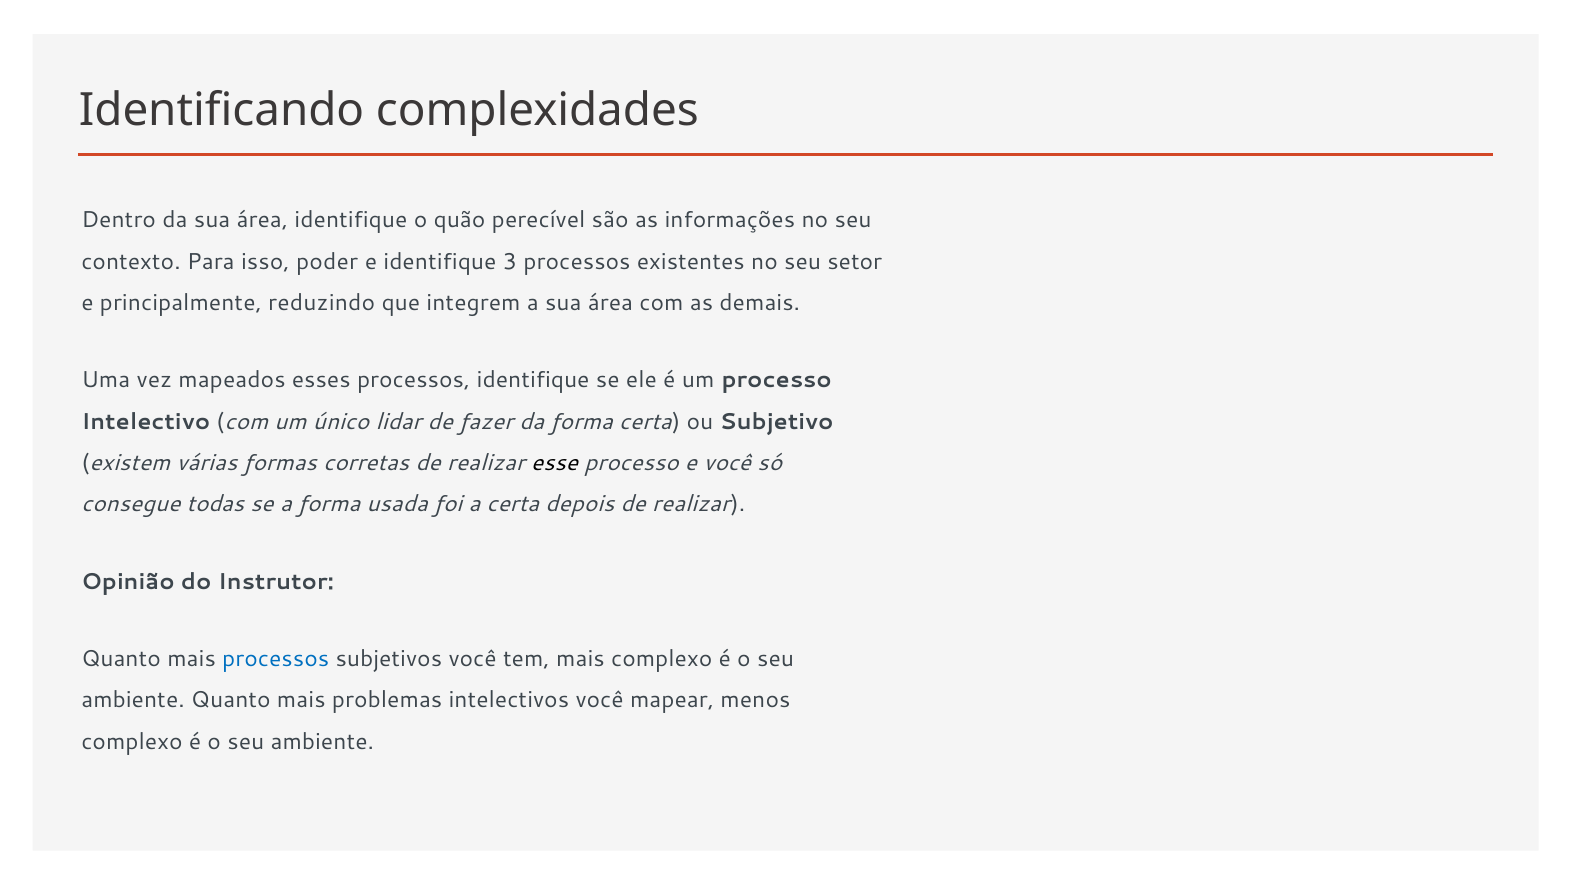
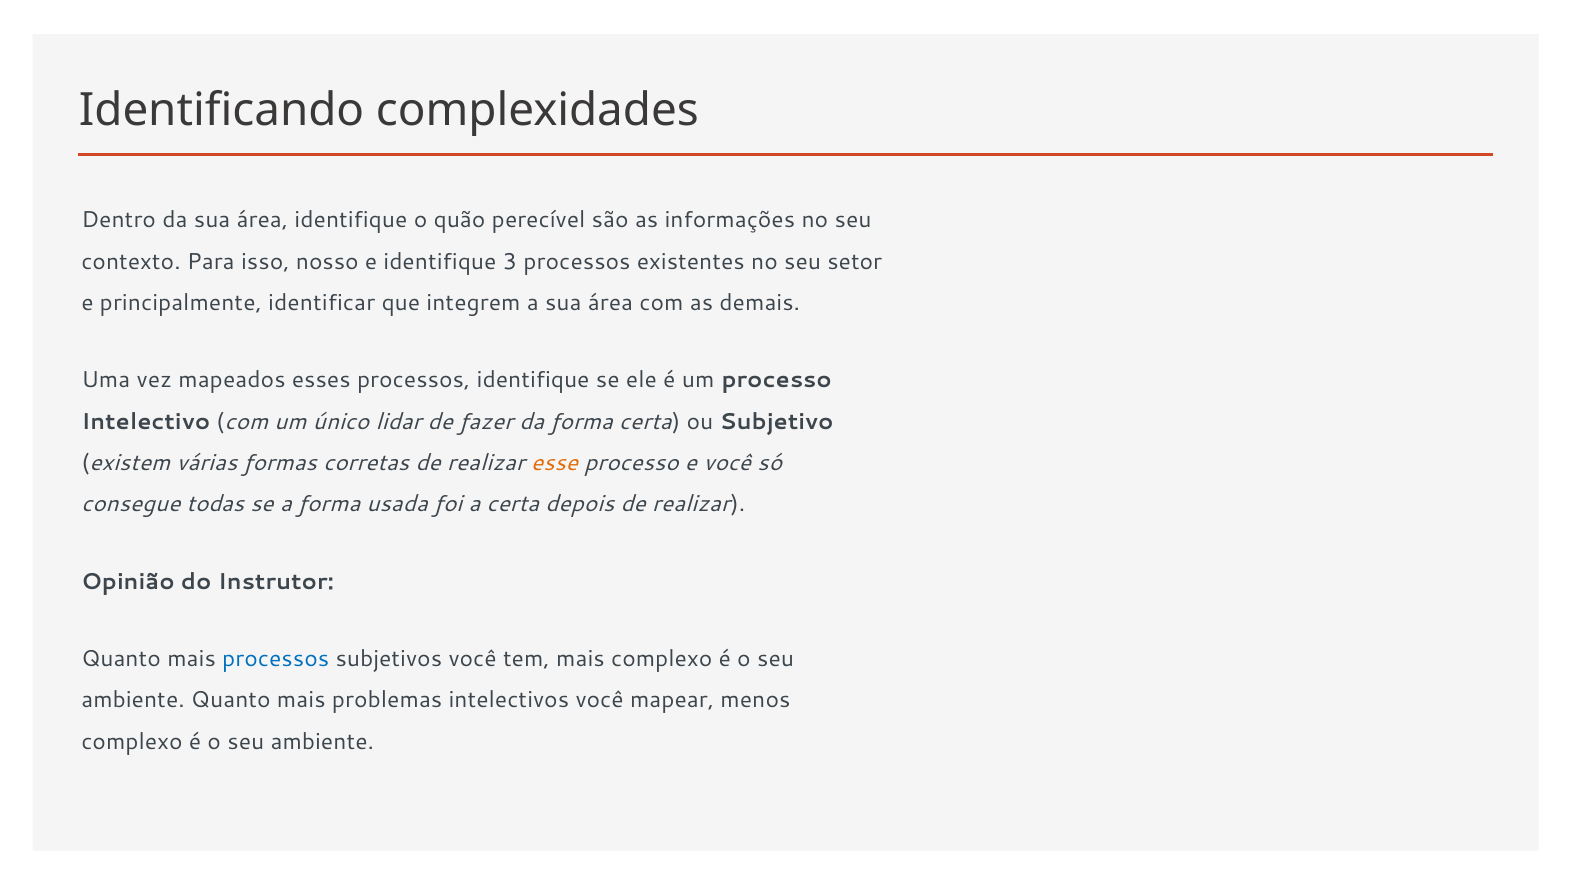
poder: poder -> nosso
reduzindo: reduzindo -> identificar
esse colour: black -> orange
